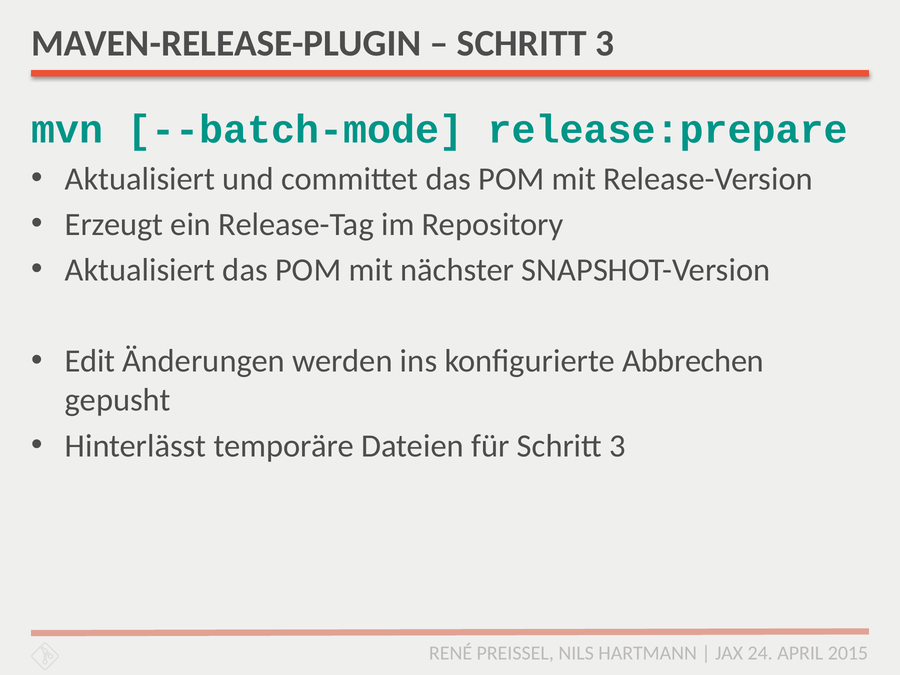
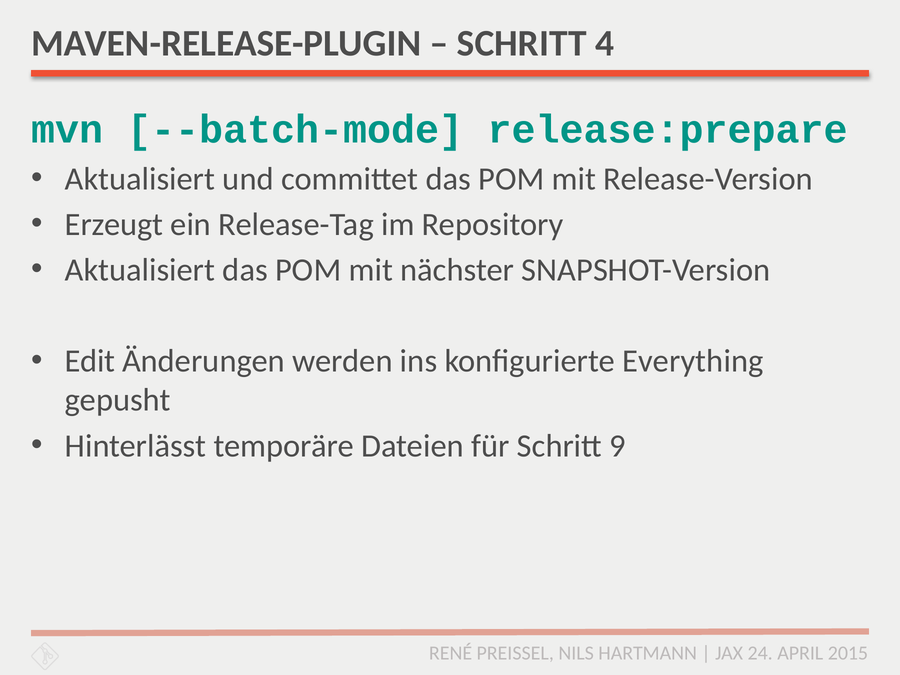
3 at (605, 43): 3 -> 4
Abbrechen: Abbrechen -> Everything
für Schritt 3: 3 -> 9
